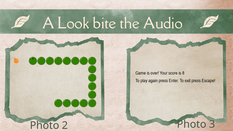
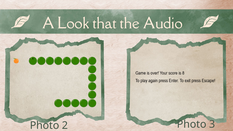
bite: bite -> that
